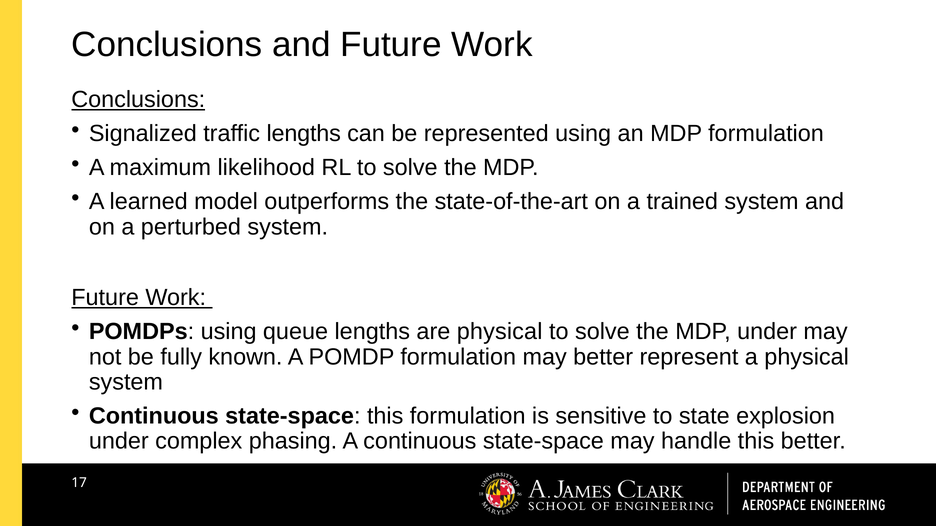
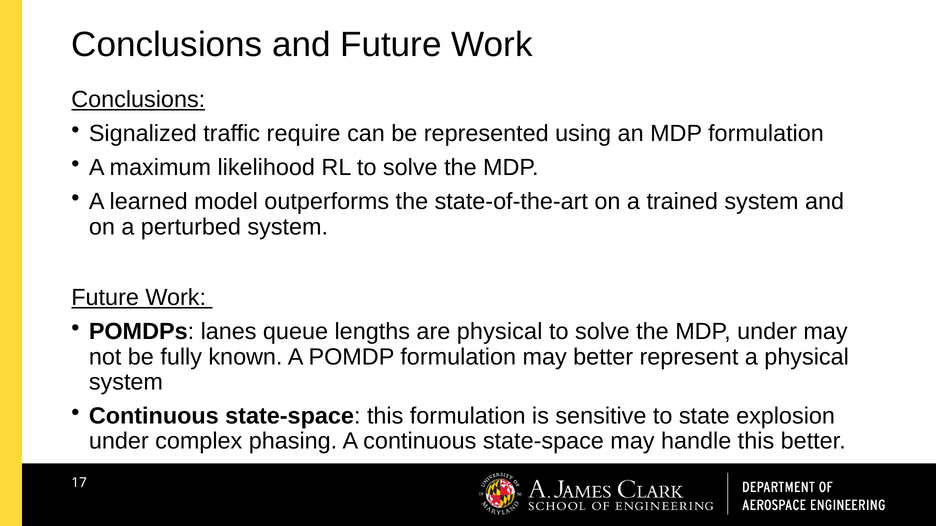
traffic lengths: lengths -> require
POMDPs using: using -> lanes
